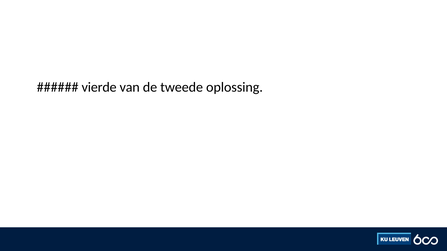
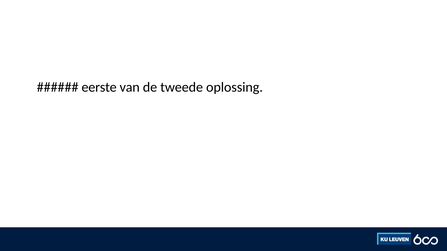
vierde: vierde -> eerste
